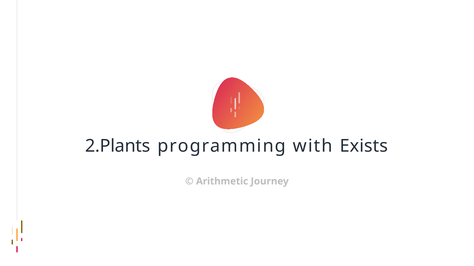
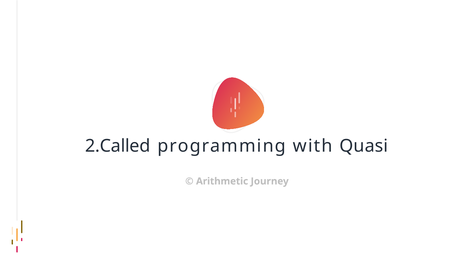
2.Plants: 2.Plants -> 2.Called
Exists: Exists -> Quasi
